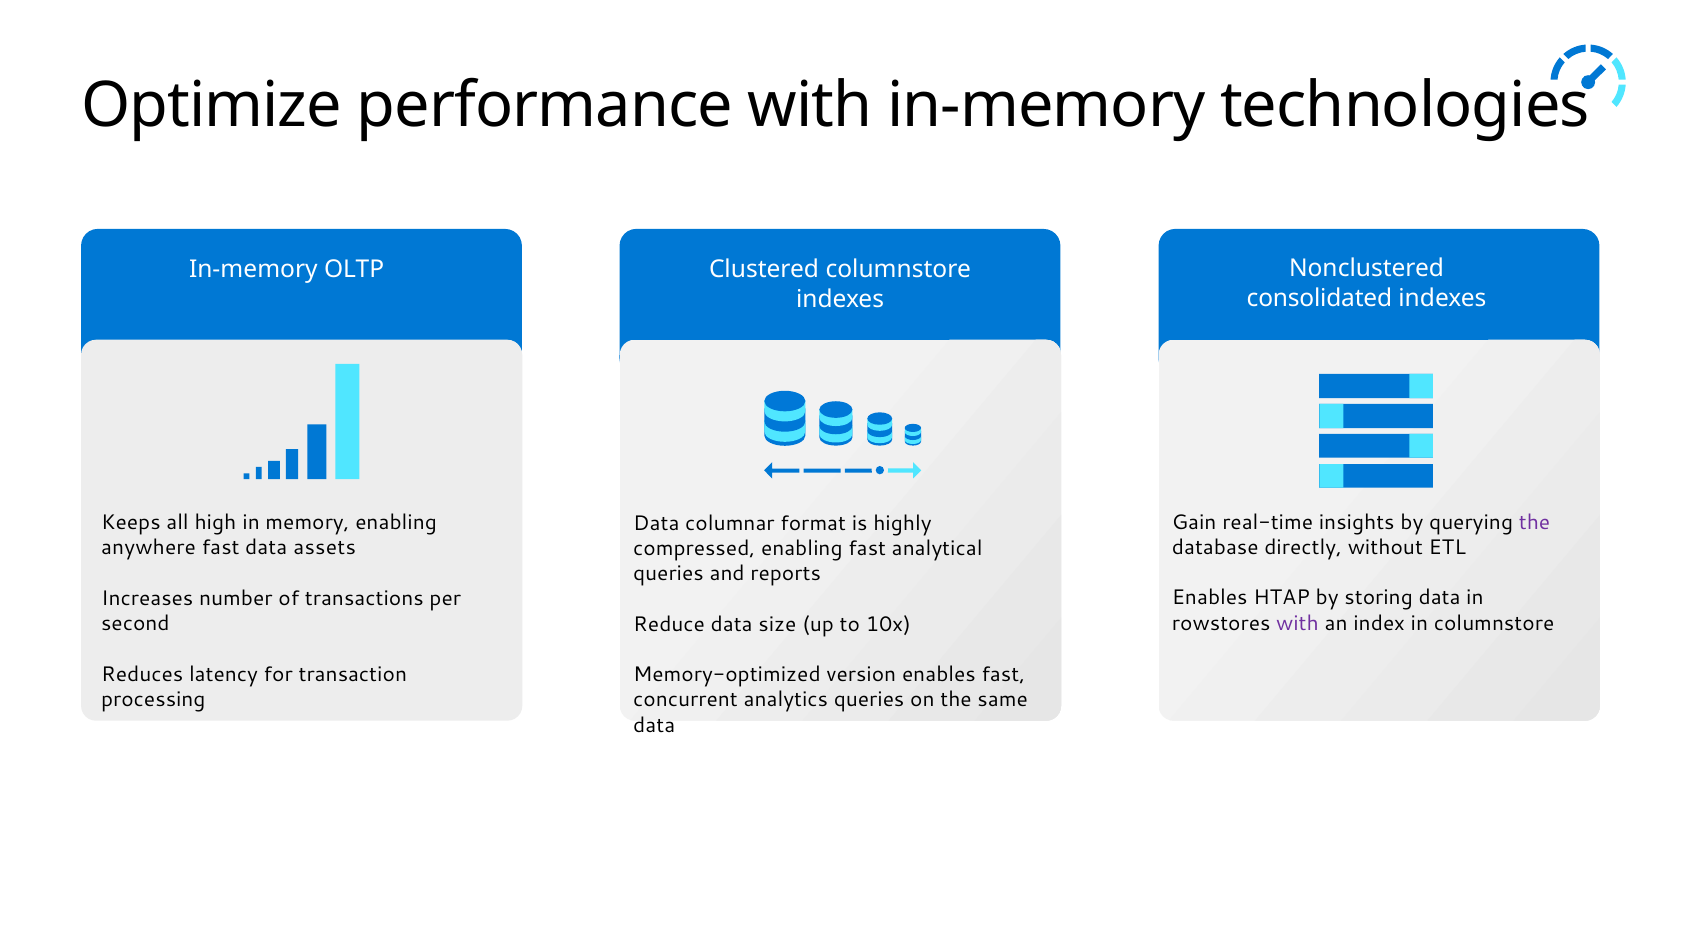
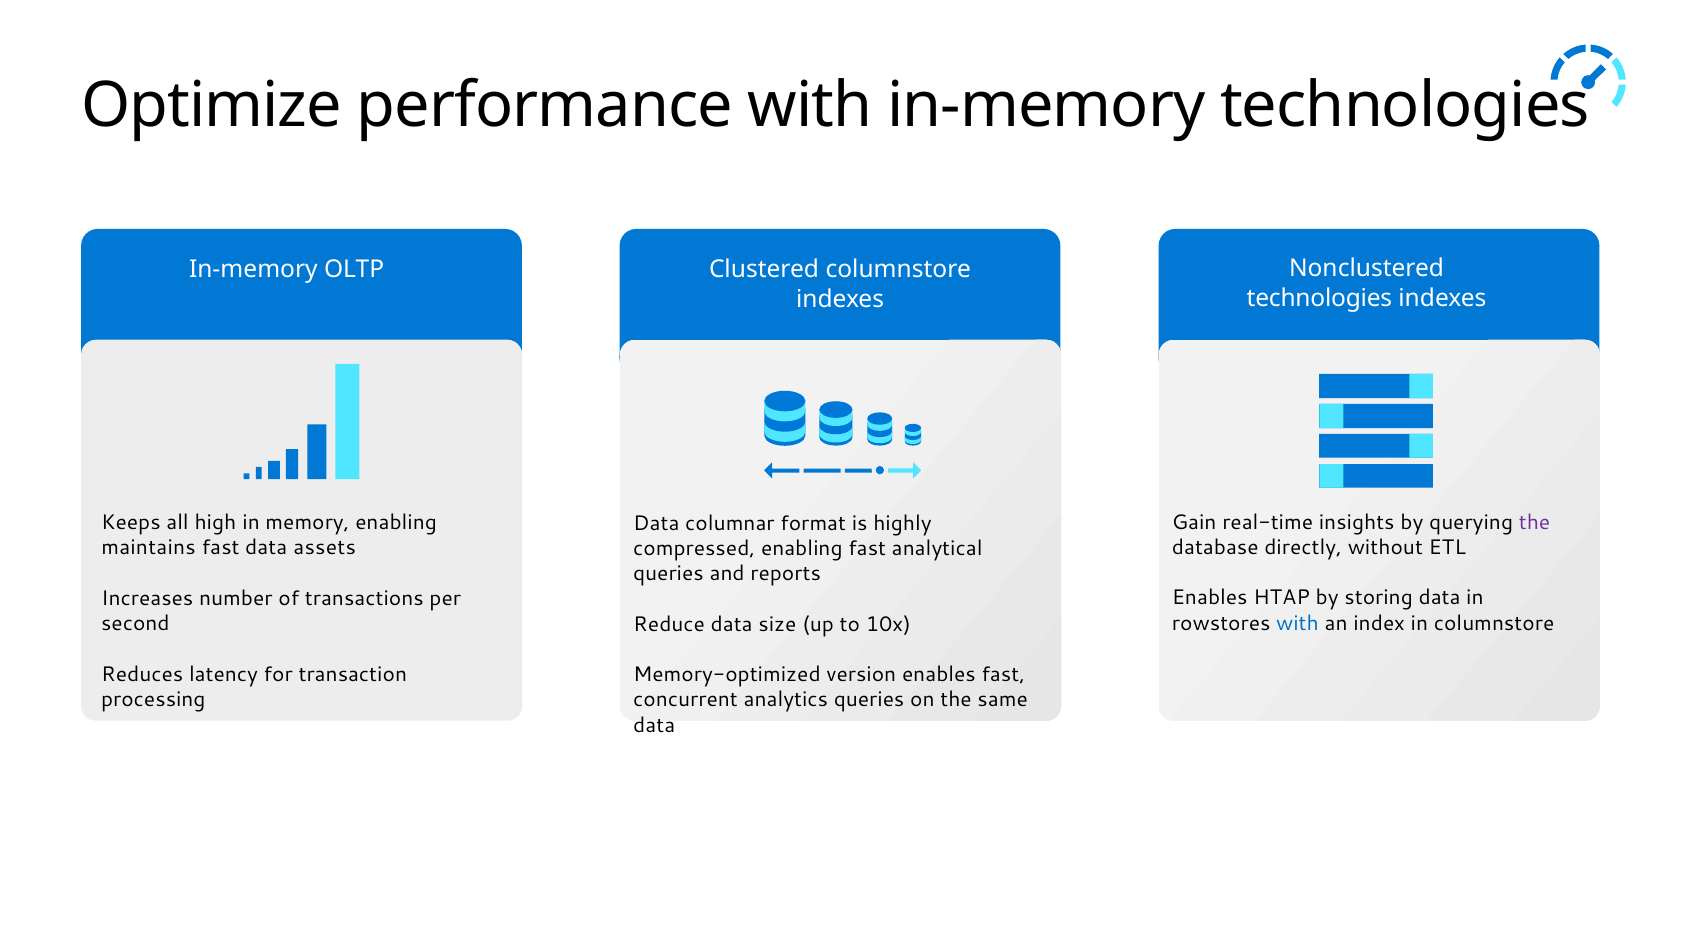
consolidated at (1319, 298): consolidated -> technologies
anywhere: anywhere -> maintains
with at (1297, 623) colour: purple -> blue
